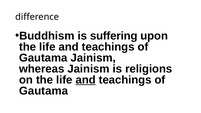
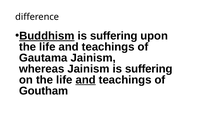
Buddhism underline: none -> present
Jainism is religions: religions -> suffering
Gautama at (44, 91): Gautama -> Goutham
